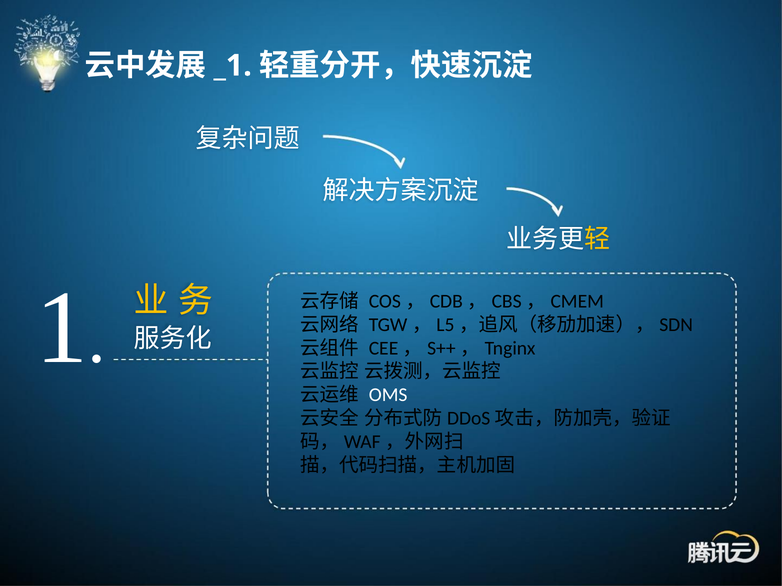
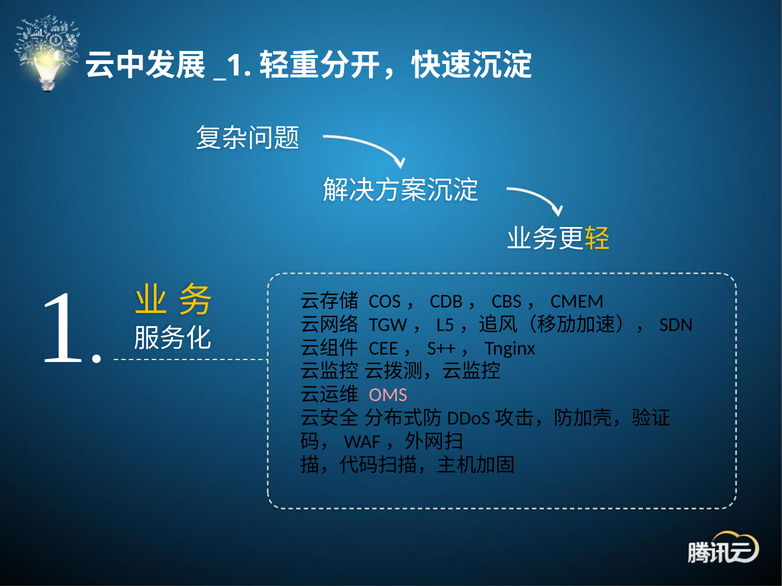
OMS colour: white -> pink
